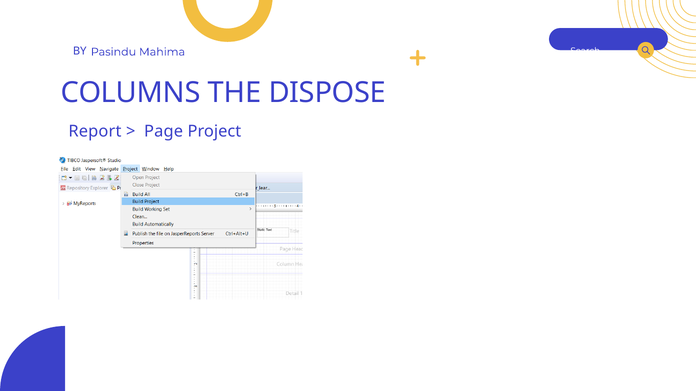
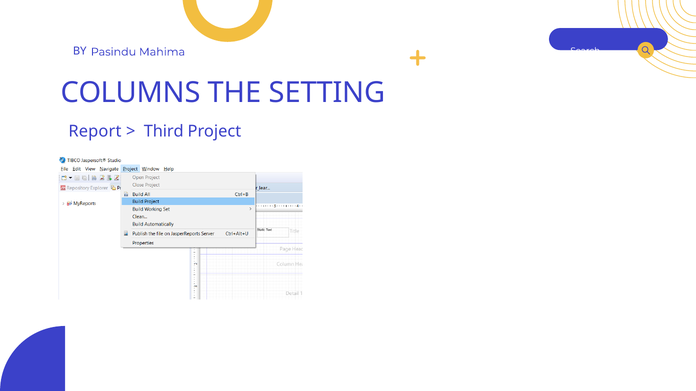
DISPOSE: DISPOSE -> SETTING
Page: Page -> Third
